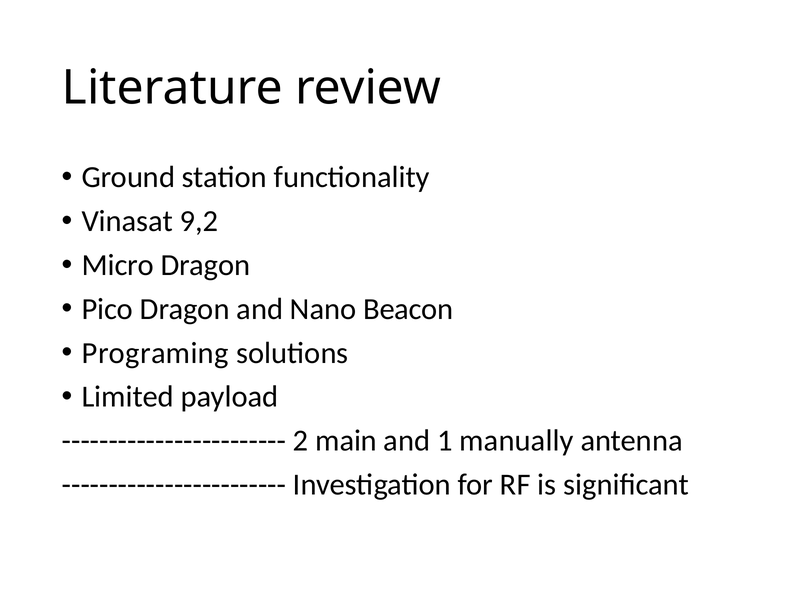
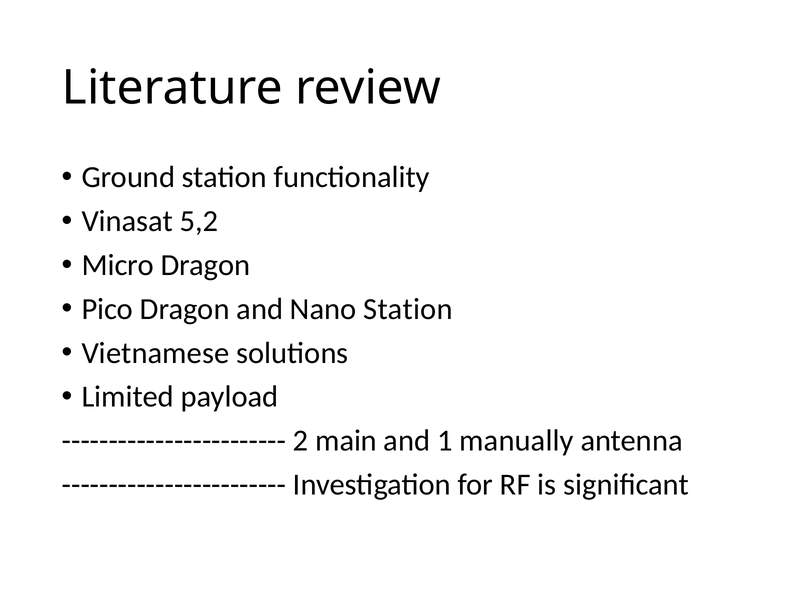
9,2: 9,2 -> 5,2
Nano Beacon: Beacon -> Station
Programing: Programing -> Vietnamese
